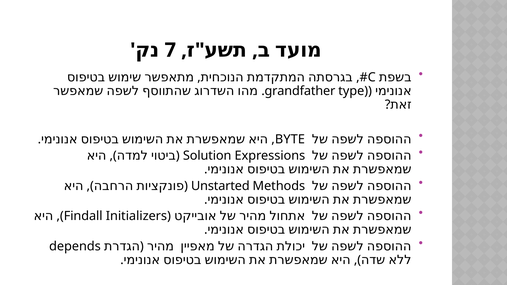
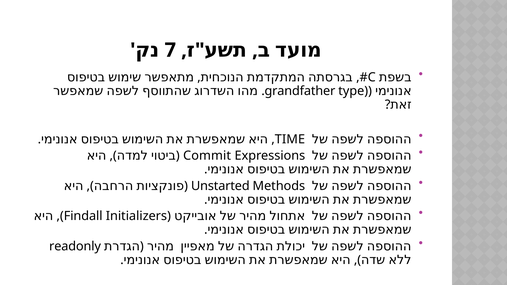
BYTE: BYTE -> TIME
Solution: Solution -> Commit
depends: depends -> readonly
